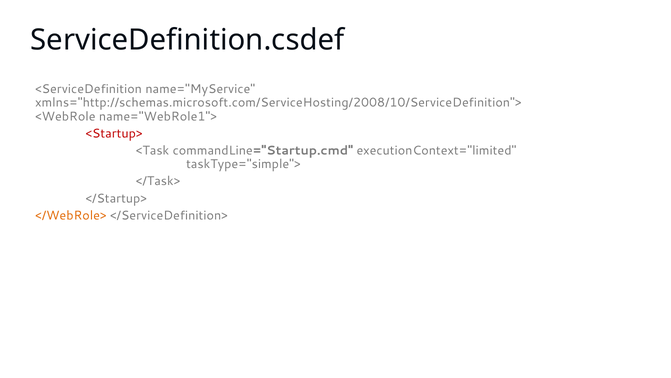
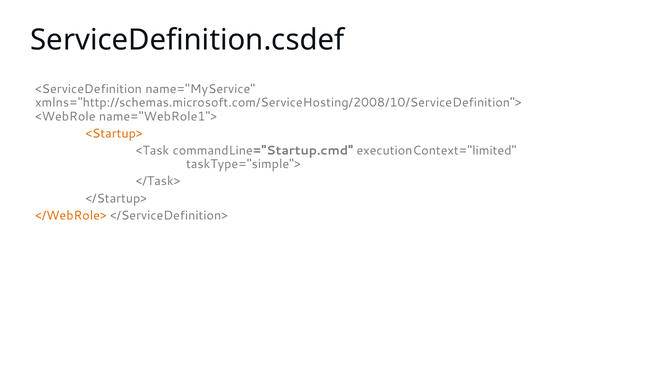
<Startup> colour: red -> orange
